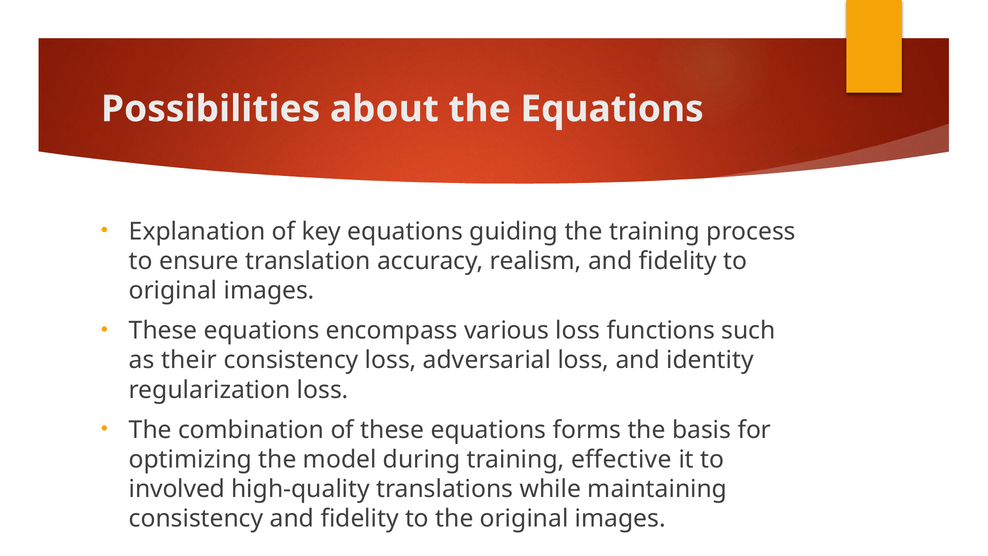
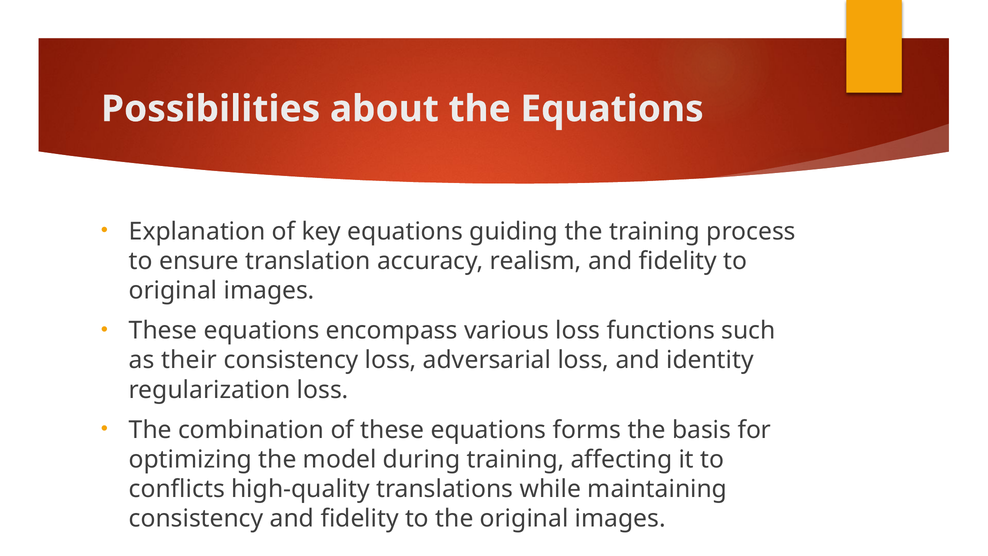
effective: effective -> affecting
involved: involved -> conflicts
